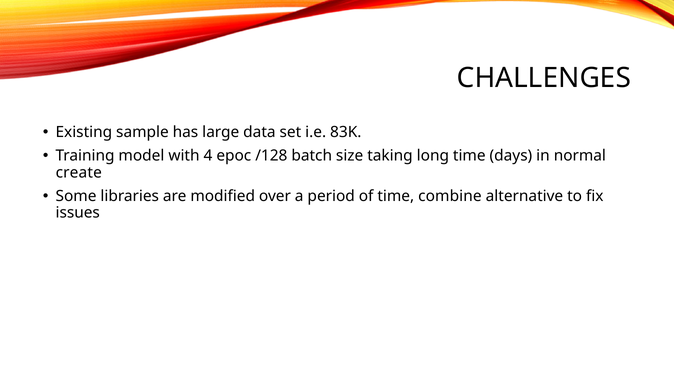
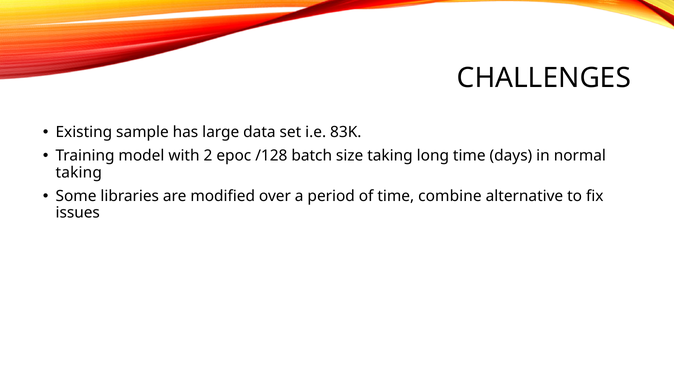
4: 4 -> 2
create at (79, 172): create -> taking
